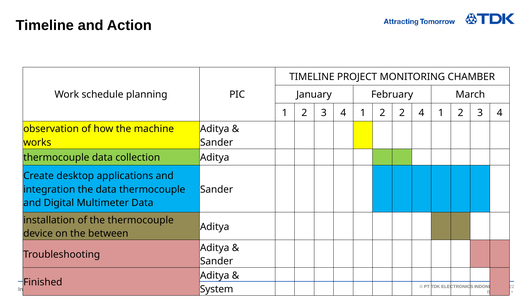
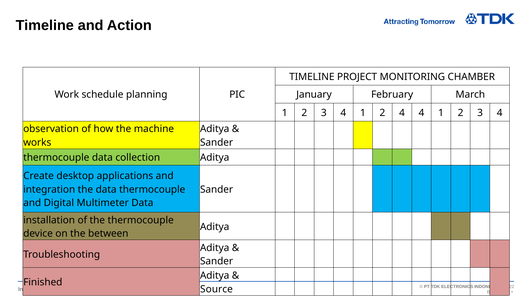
2 2: 2 -> 4
System: System -> Source
